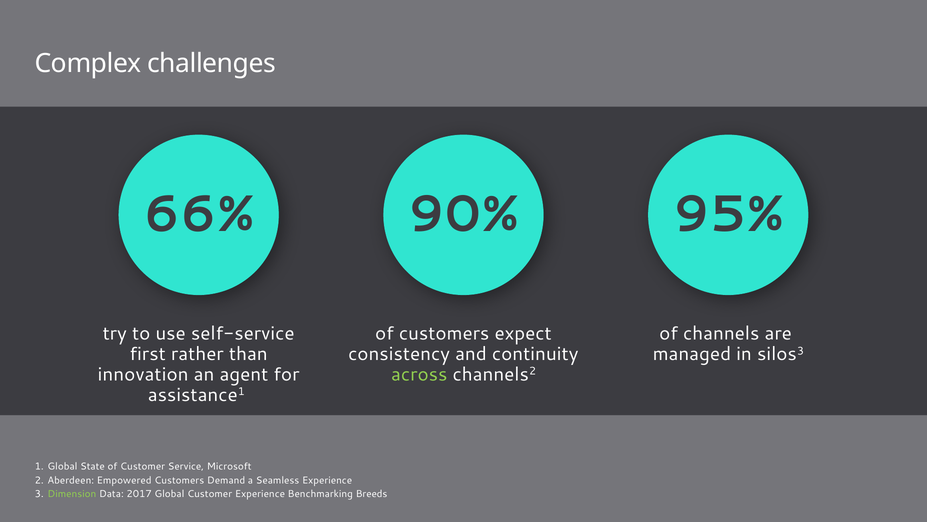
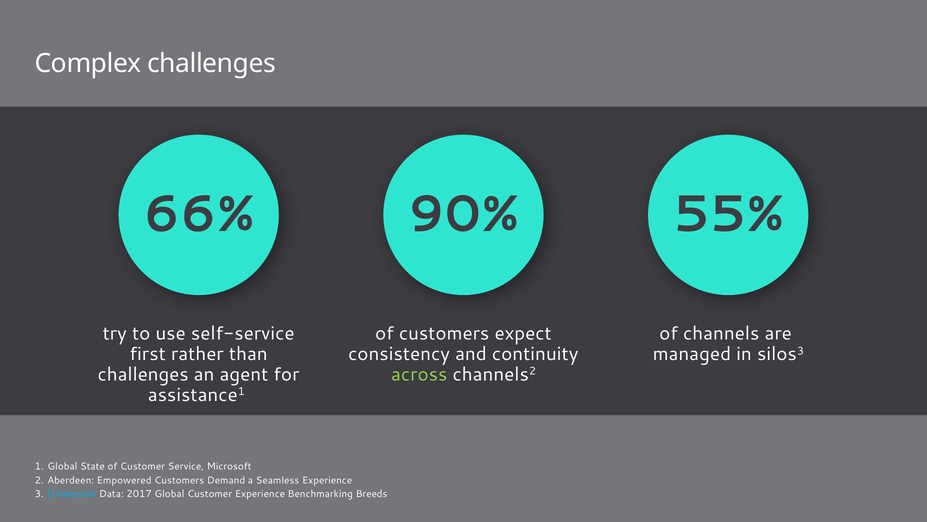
95%: 95% -> 55%
innovation at (143, 374): innovation -> challenges
Dimension colour: light green -> light blue
